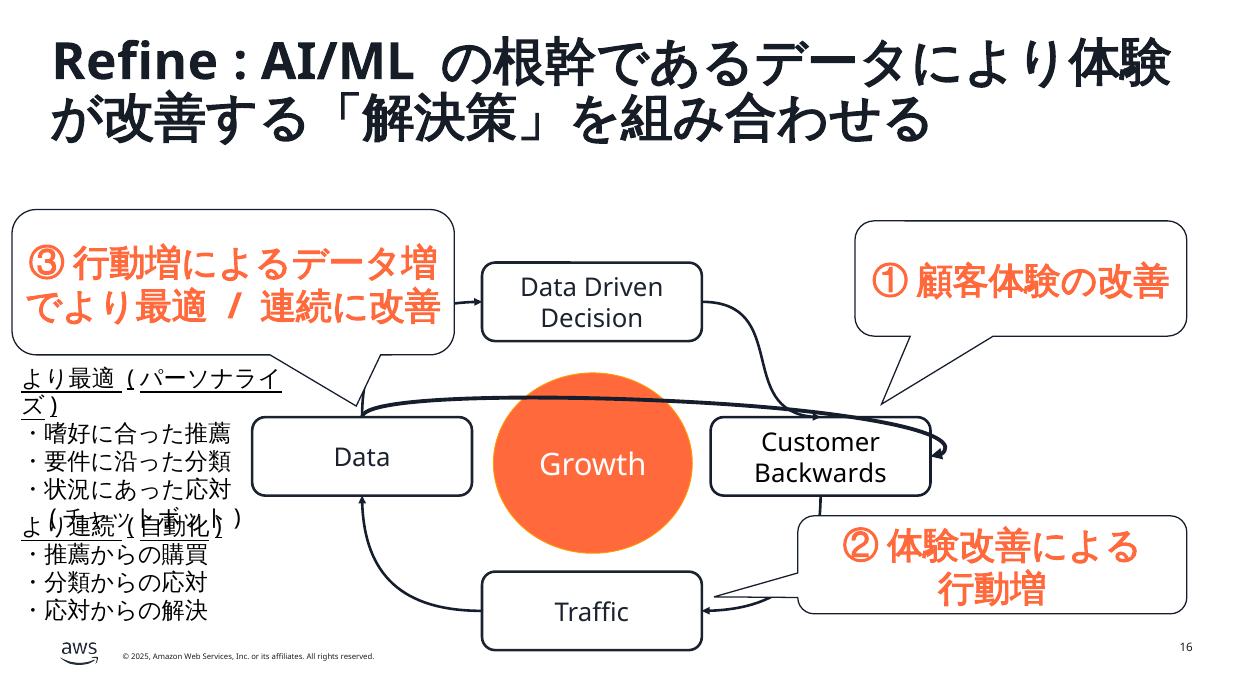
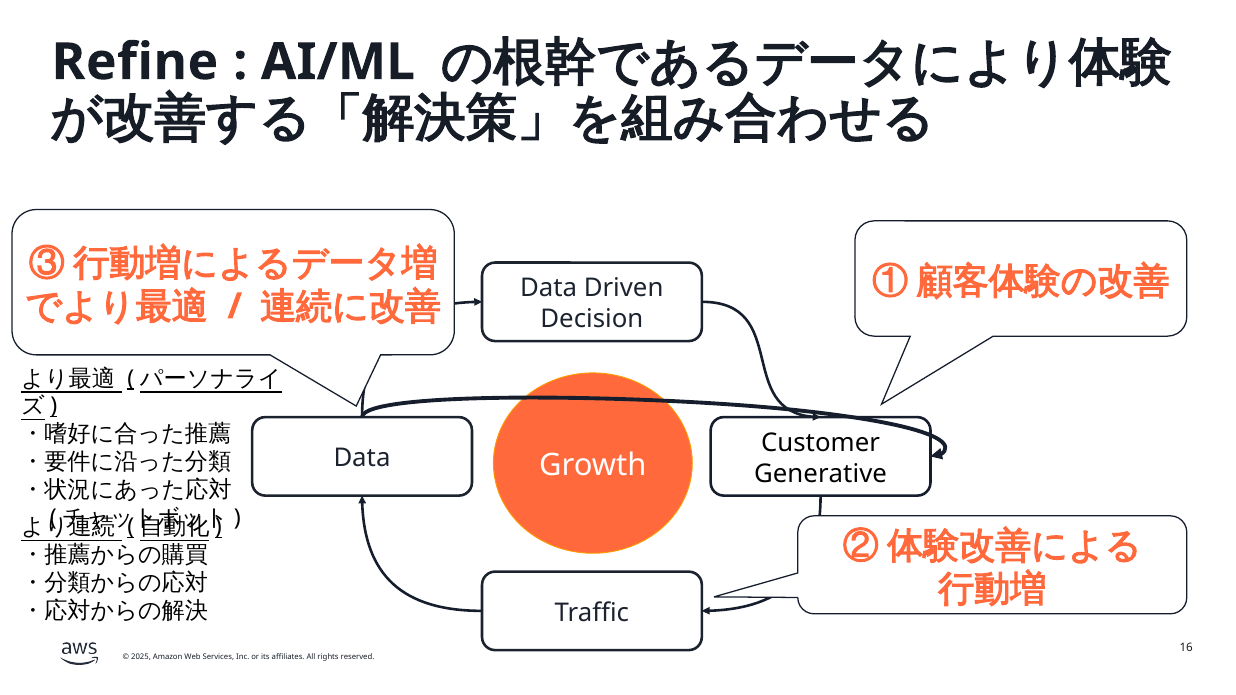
Backwards: Backwards -> Generative
